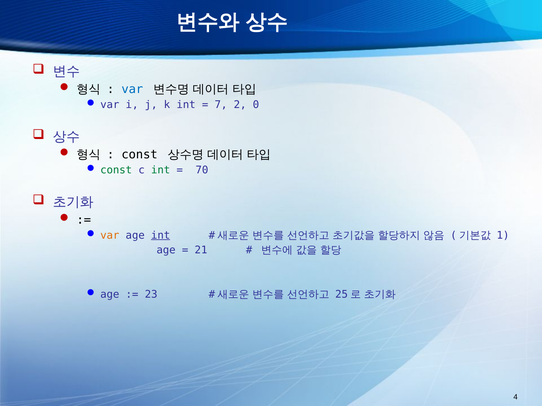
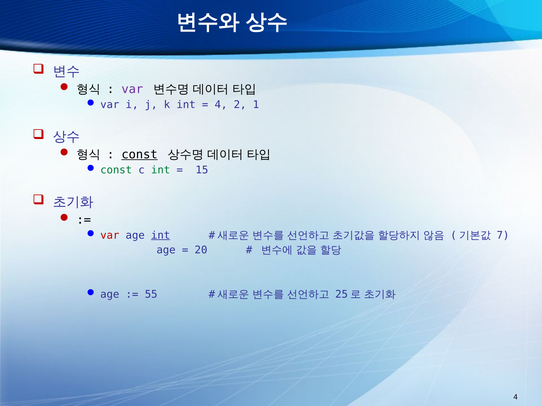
var at (132, 89) colour: blue -> purple
7 at (221, 105): 7 -> 4
0: 0 -> 1
const at (140, 155) underline: none -> present
70: 70 -> 15
var at (110, 236) colour: orange -> red
1: 1 -> 7
21: 21 -> 20
23: 23 -> 55
